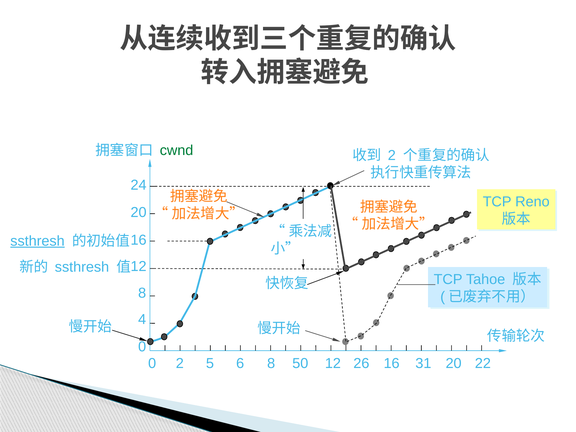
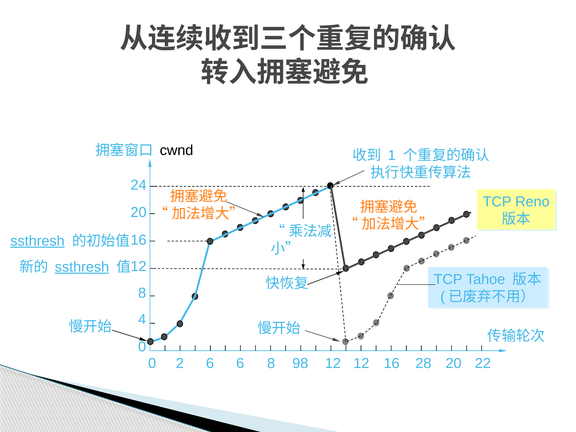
cwnd colour: green -> black
2 at (392, 156): 2 -> 1
ssthresh at (82, 267) underline: none -> present
2 5: 5 -> 6
50: 50 -> 98
12 26: 26 -> 12
31: 31 -> 28
